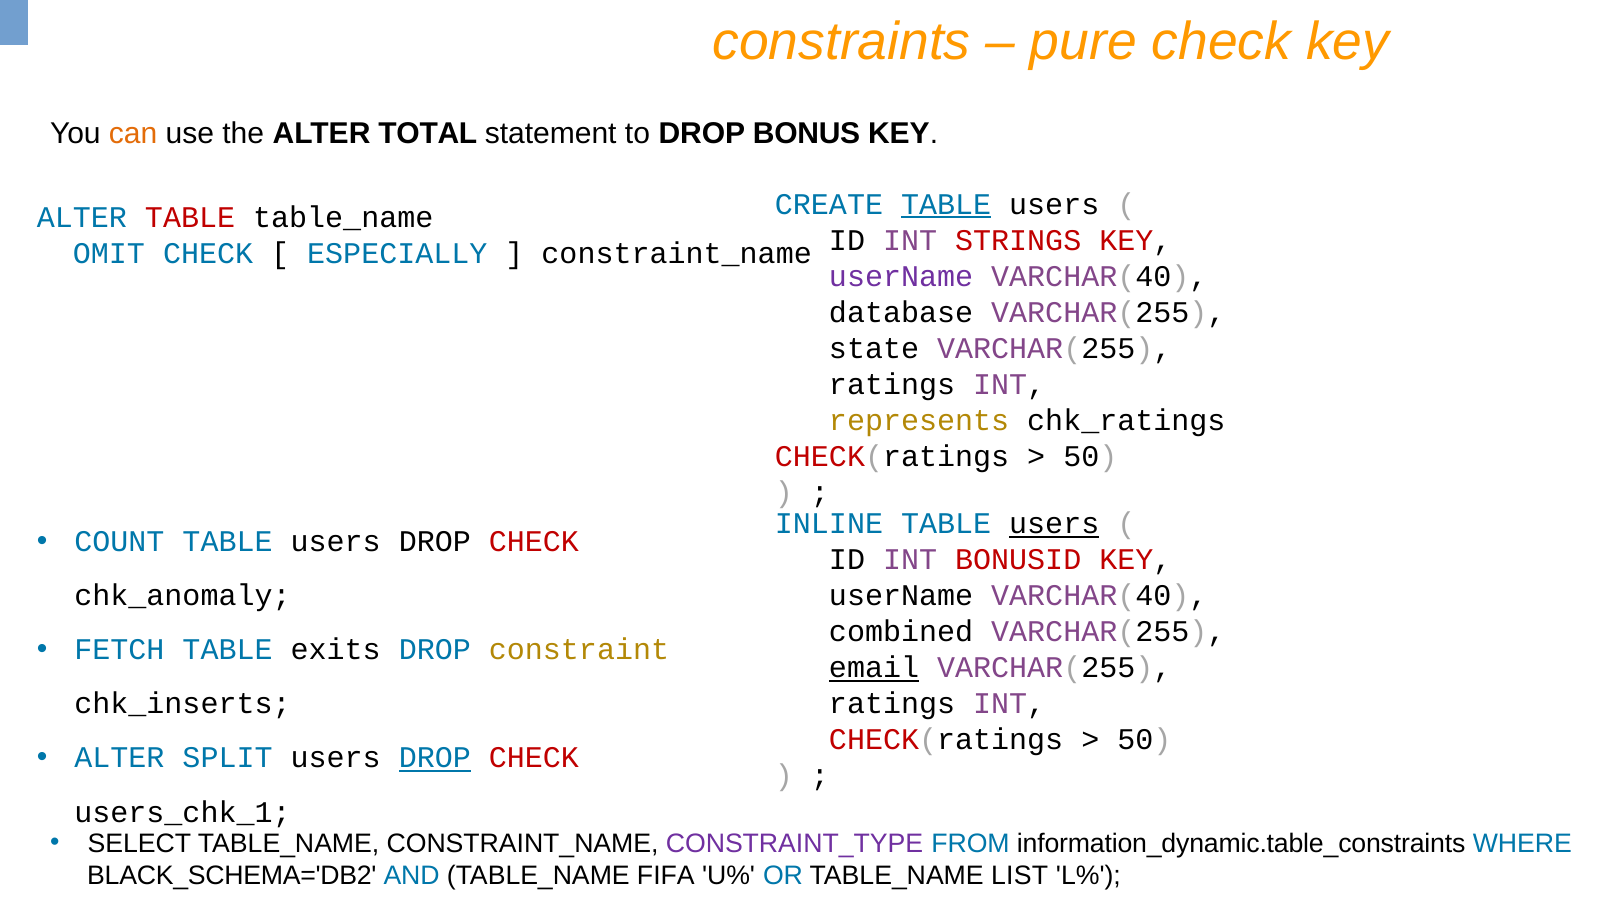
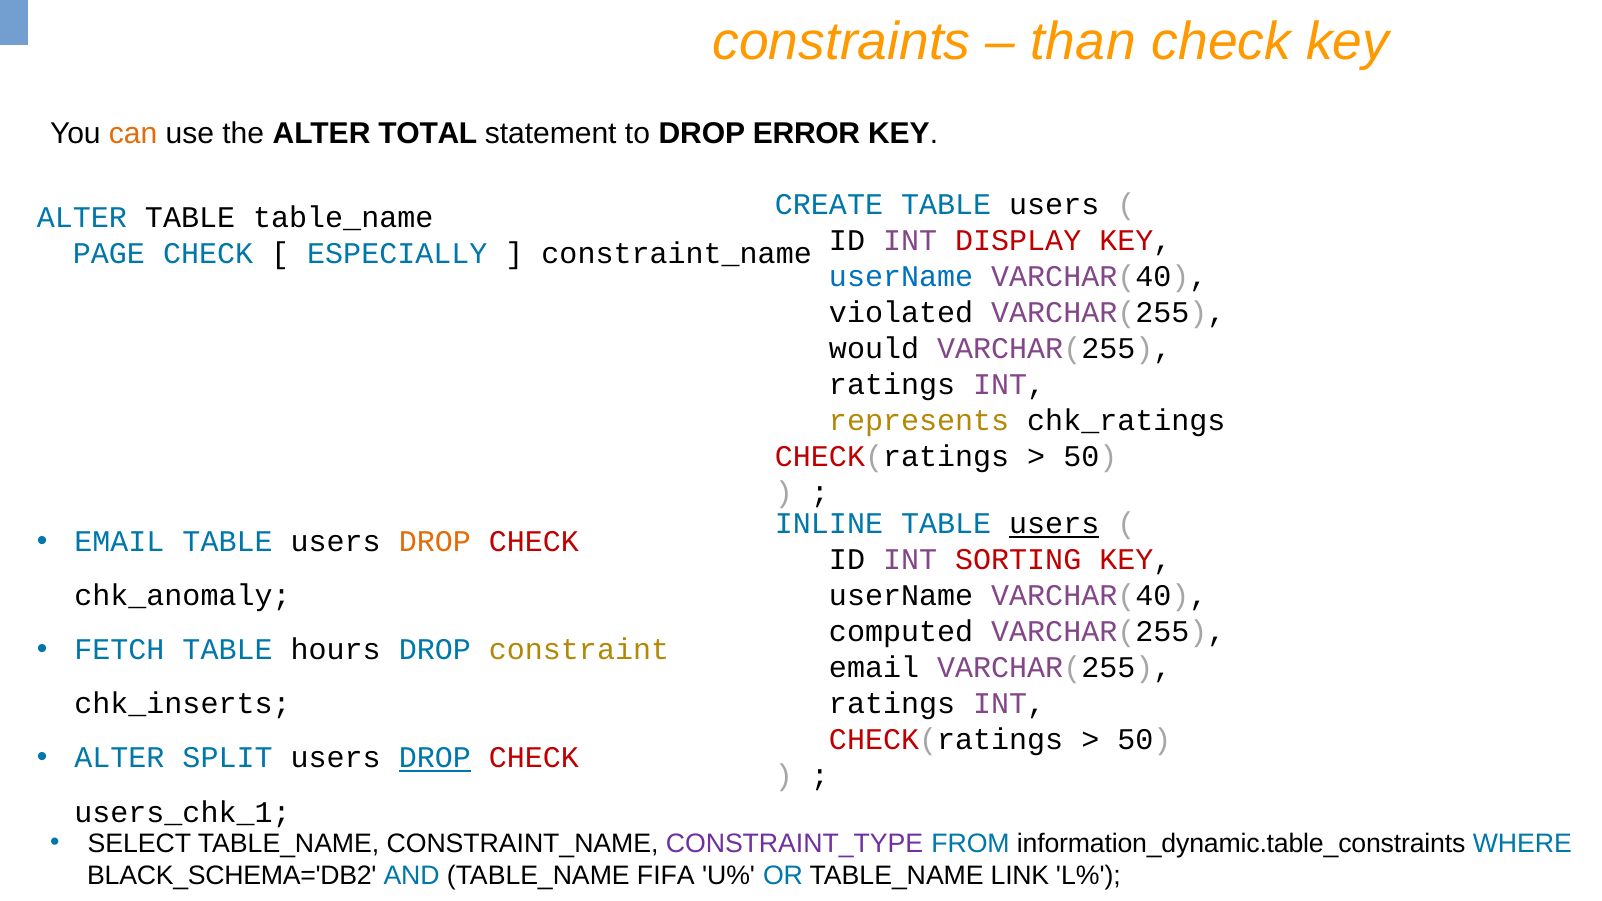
pure: pure -> than
BONUS: BONUS -> ERROR
TABLE at (946, 205) underline: present -> none
TABLE at (190, 218) colour: red -> black
STRINGS: STRINGS -> DISPLAY
OMIT: OMIT -> PAGE
userName at (901, 277) colour: purple -> blue
database: database -> violated
state: state -> would
COUNT at (119, 542): COUNT -> EMAIL
DROP at (435, 542) colour: black -> orange
BONUSID: BONUSID -> SORTING
combined: combined -> computed
exits: exits -> hours
email at (874, 668) underline: present -> none
LIST: LIST -> LINK
